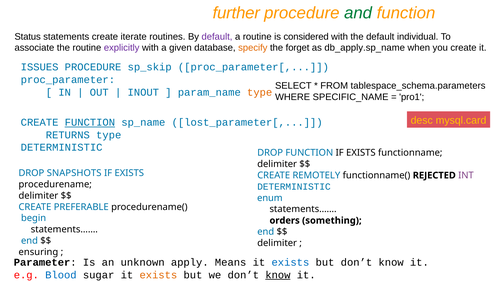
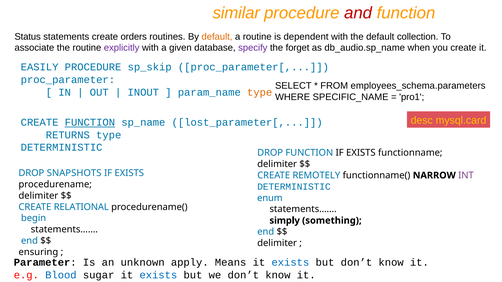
further: further -> similar
and colour: green -> red
iterate: iterate -> orders
default at (217, 37) colour: purple -> orange
considered: considered -> dependent
individual: individual -> collection
specify colour: orange -> purple
db_apply.sp_name: db_apply.sp_name -> db_audio.sp_name
ISSUES: ISSUES -> EASILY
tablespace_schema.parameters: tablespace_schema.parameters -> employees_schema.parameters
REJECTED: REJECTED -> NARROW
PREFERABLE: PREFERABLE -> RELATIONAL
orders: orders -> simply
exists at (158, 275) colour: orange -> blue
know at (278, 275) underline: present -> none
